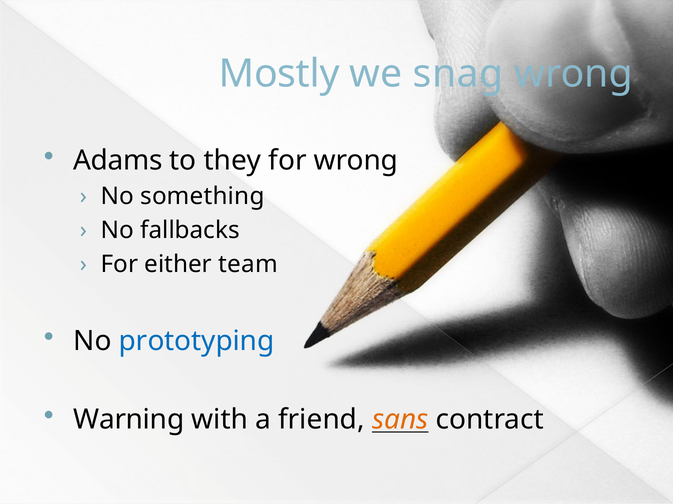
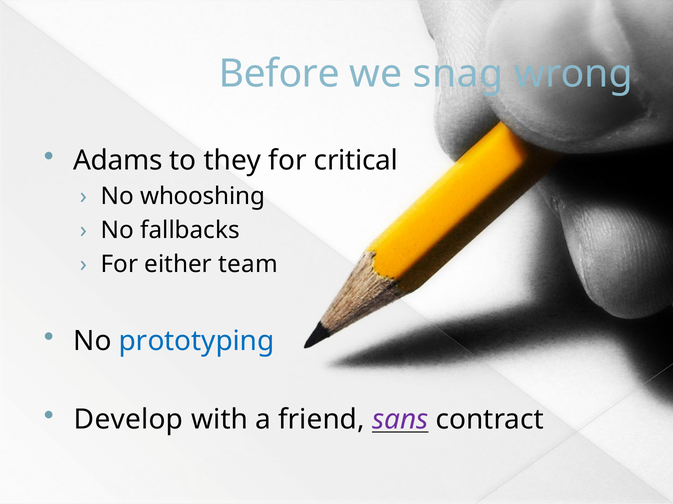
Mostly: Mostly -> Before
for wrong: wrong -> critical
something: something -> whooshing
Warning: Warning -> Develop
sans colour: orange -> purple
